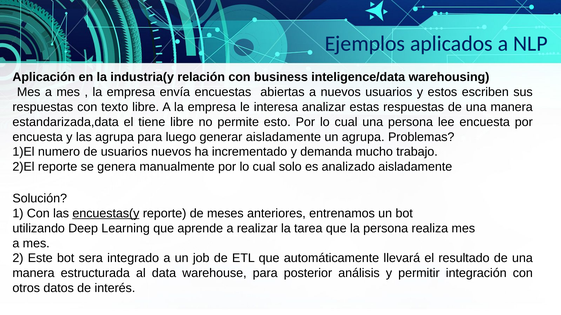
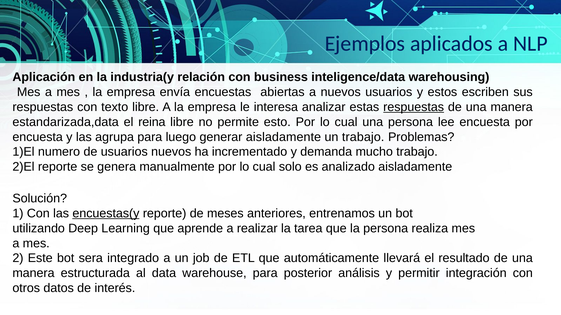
respuestas at (414, 107) underline: none -> present
tiene: tiene -> reina
un agrupa: agrupa -> trabajo
